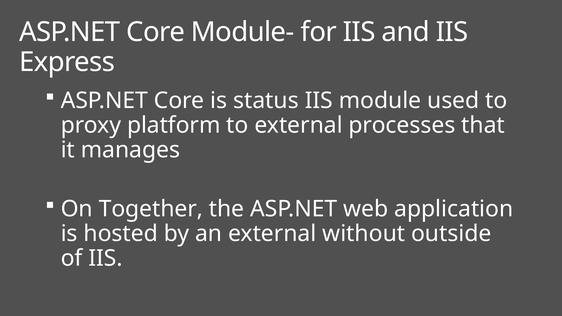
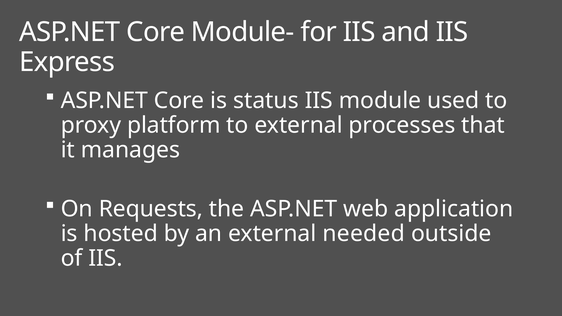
Together: Together -> Requests
without: without -> needed
